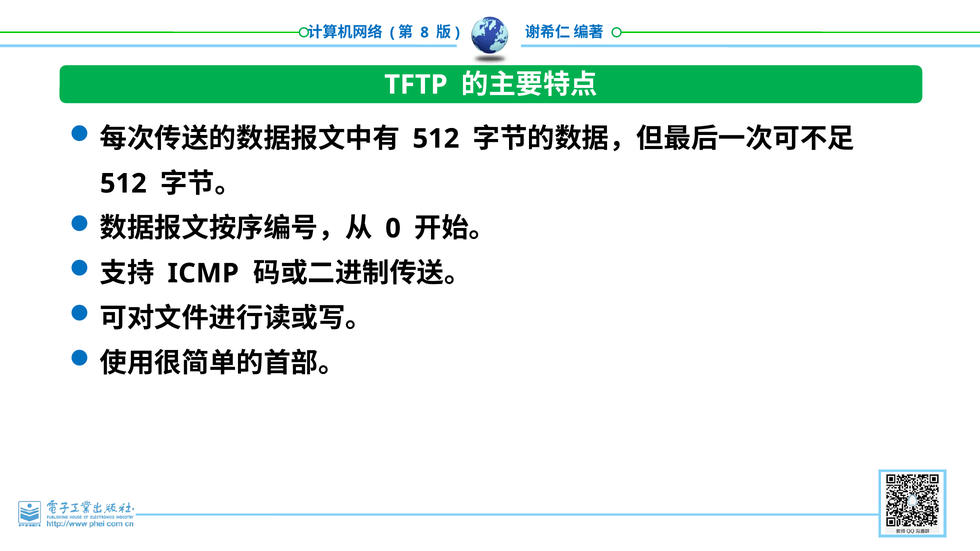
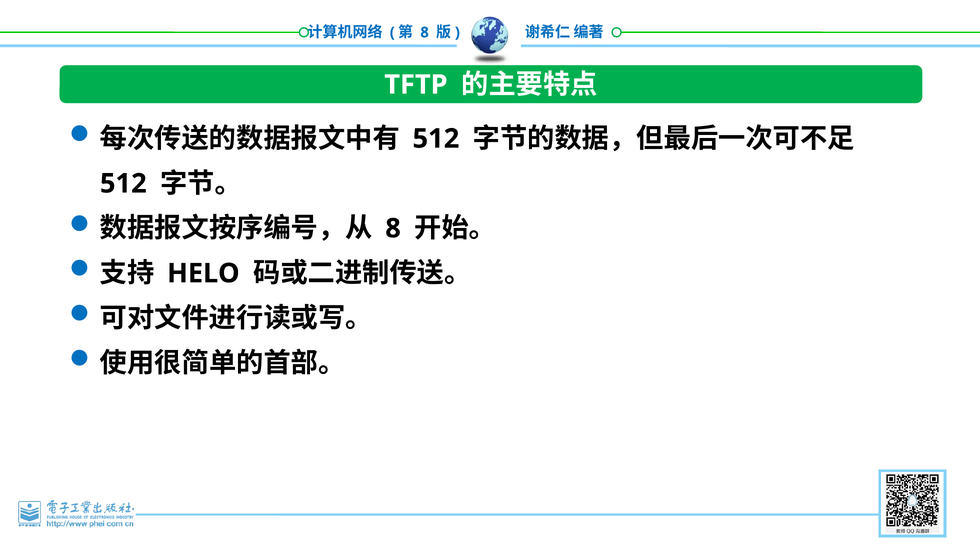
0 at (393, 229): 0 -> 8
ICMP: ICMP -> HELO
